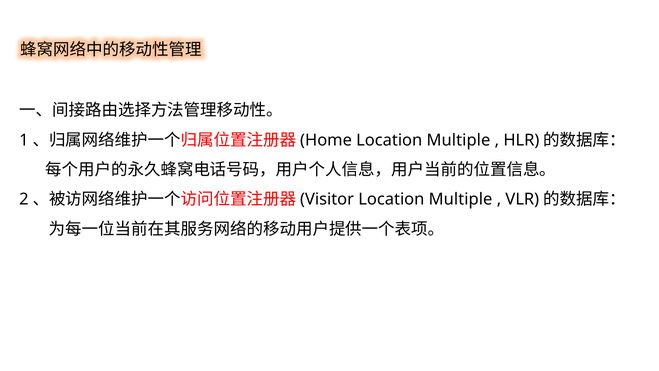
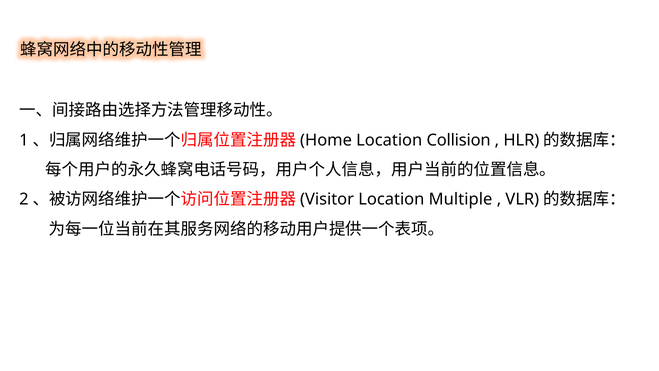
Multiple at (458, 140): Multiple -> Collision
